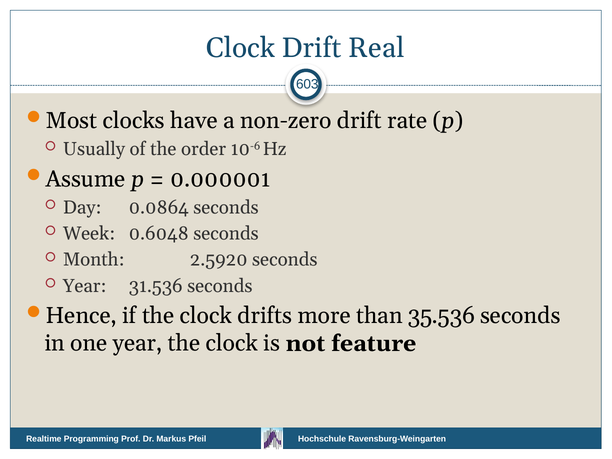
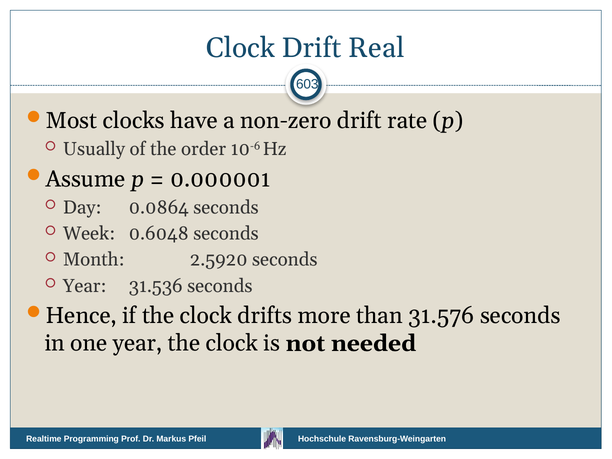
35.536: 35.536 -> 31.576
feature: feature -> needed
